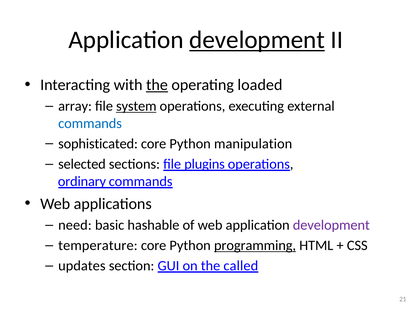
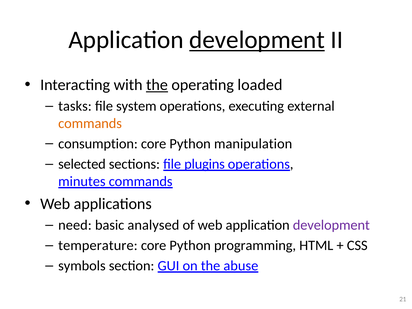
array: array -> tasks
system underline: present -> none
commands at (90, 123) colour: blue -> orange
sophisticated: sophisticated -> consumption
ordinary: ordinary -> minutes
hashable: hashable -> analysed
programming underline: present -> none
updates: updates -> symbols
called: called -> abuse
